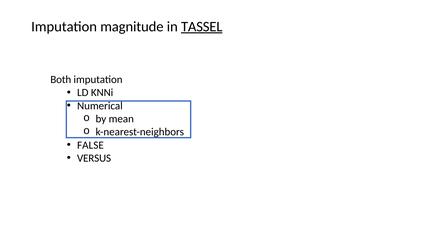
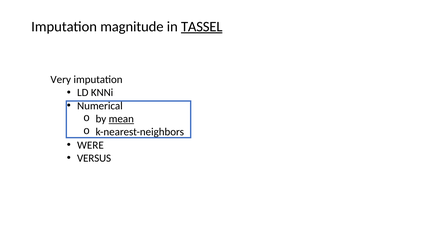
Both: Both -> Very
mean underline: none -> present
FALSE: FALSE -> WERE
